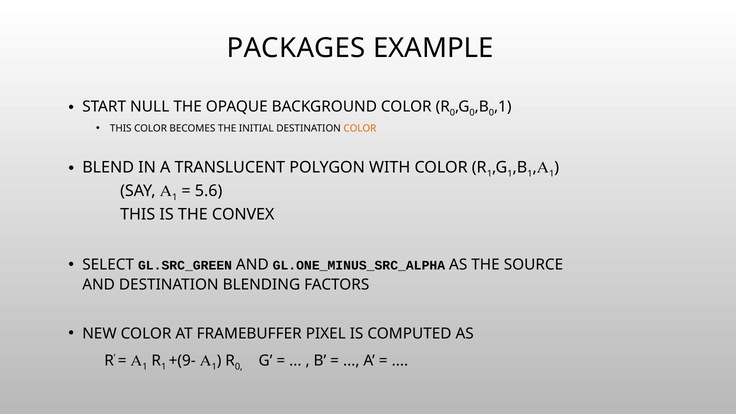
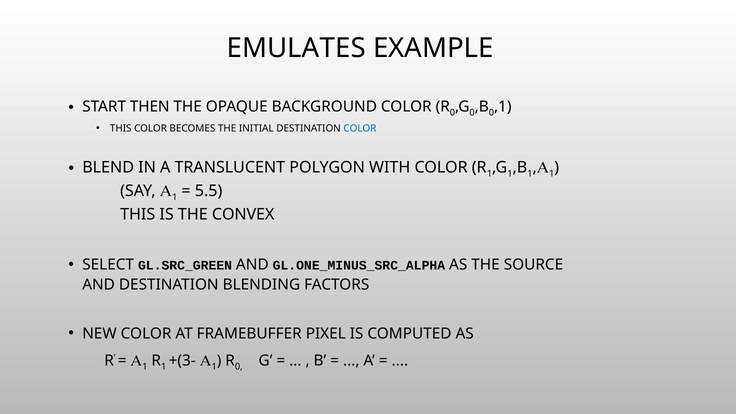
PACKAGES: PACKAGES -> EMULATES
NULL: NULL -> THEN
COLOR at (360, 128) colour: orange -> blue
5.6: 5.6 -> 5.5
+(9-: +(9- -> +(3-
